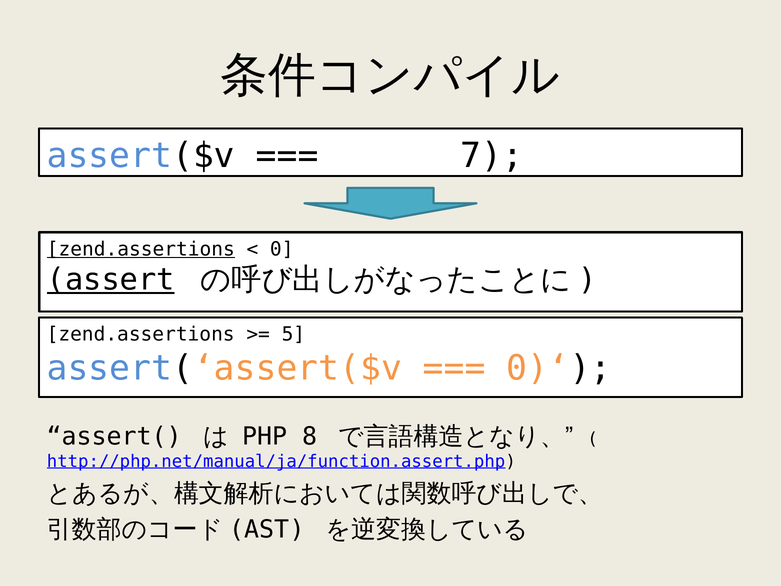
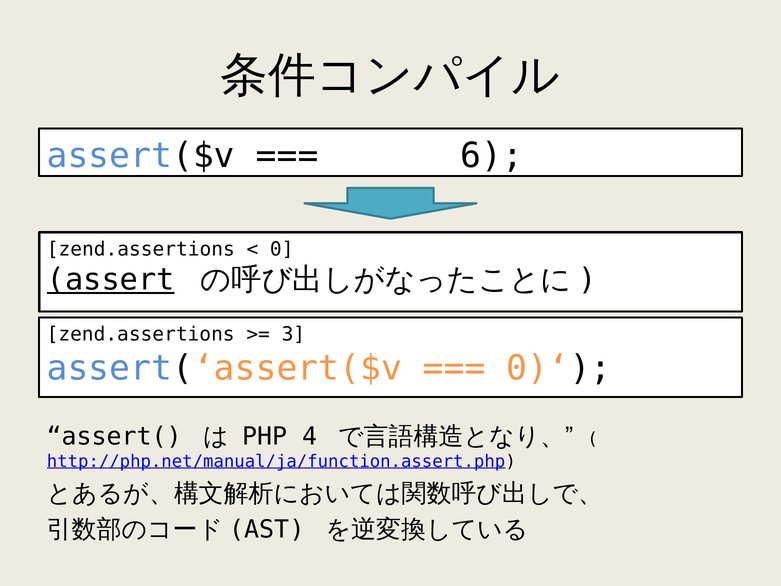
7: 7 -> 6
zend.assertions at (141, 249) underline: present -> none
5: 5 -> 3
8: 8 -> 4
